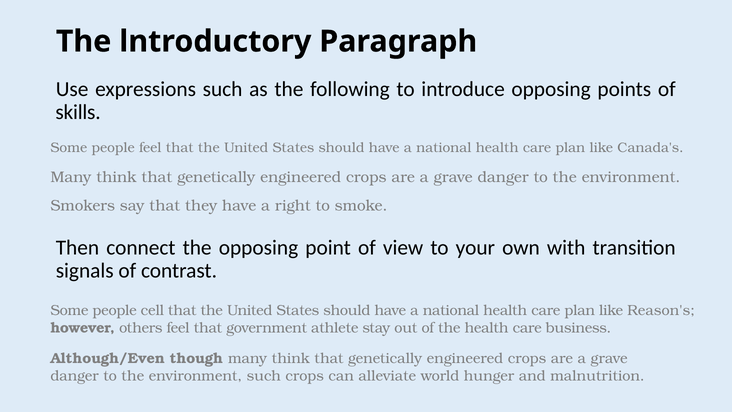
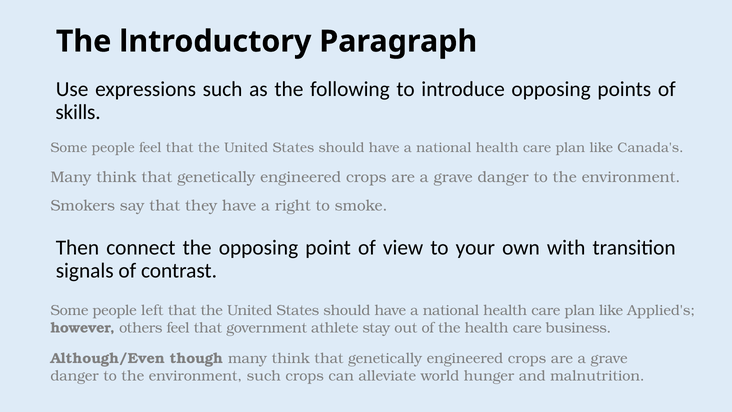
cell: cell -> left
Reason's: Reason's -> Applied's
